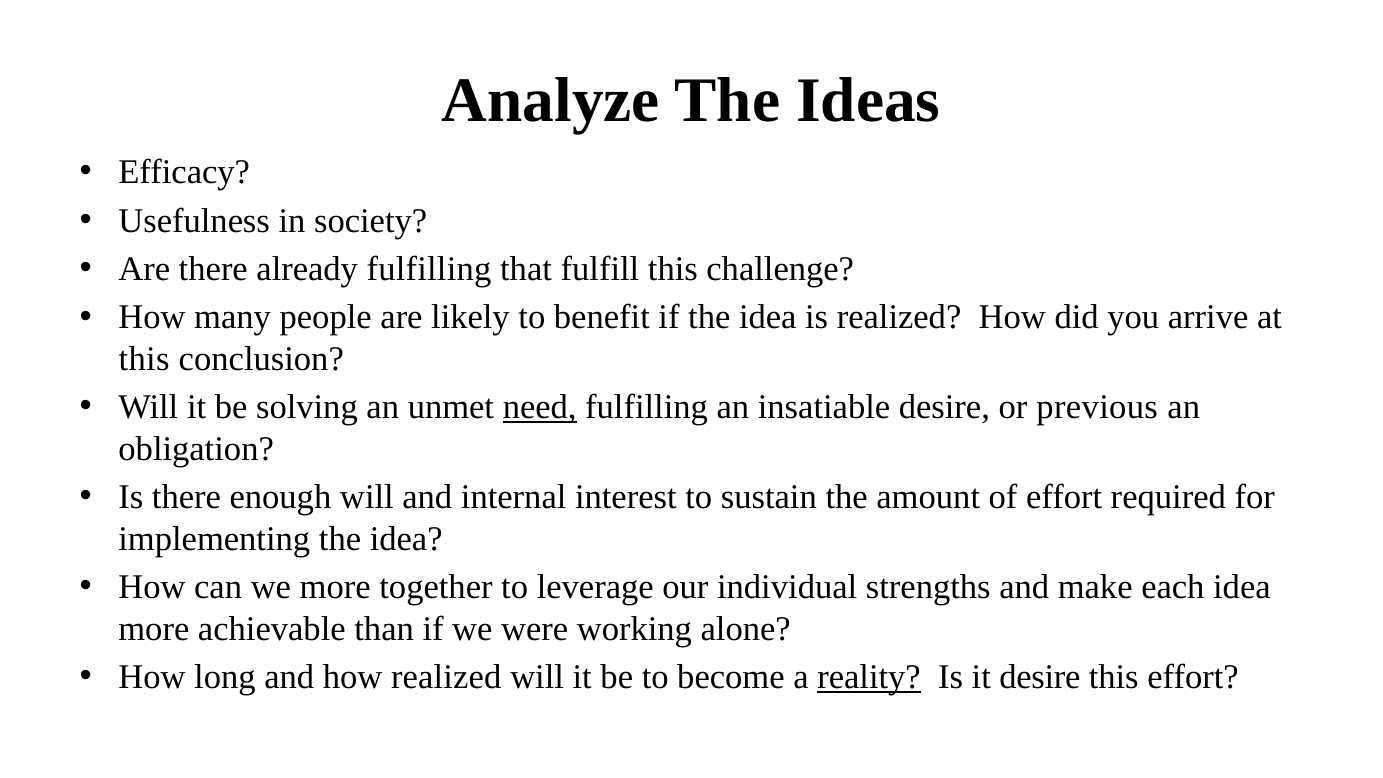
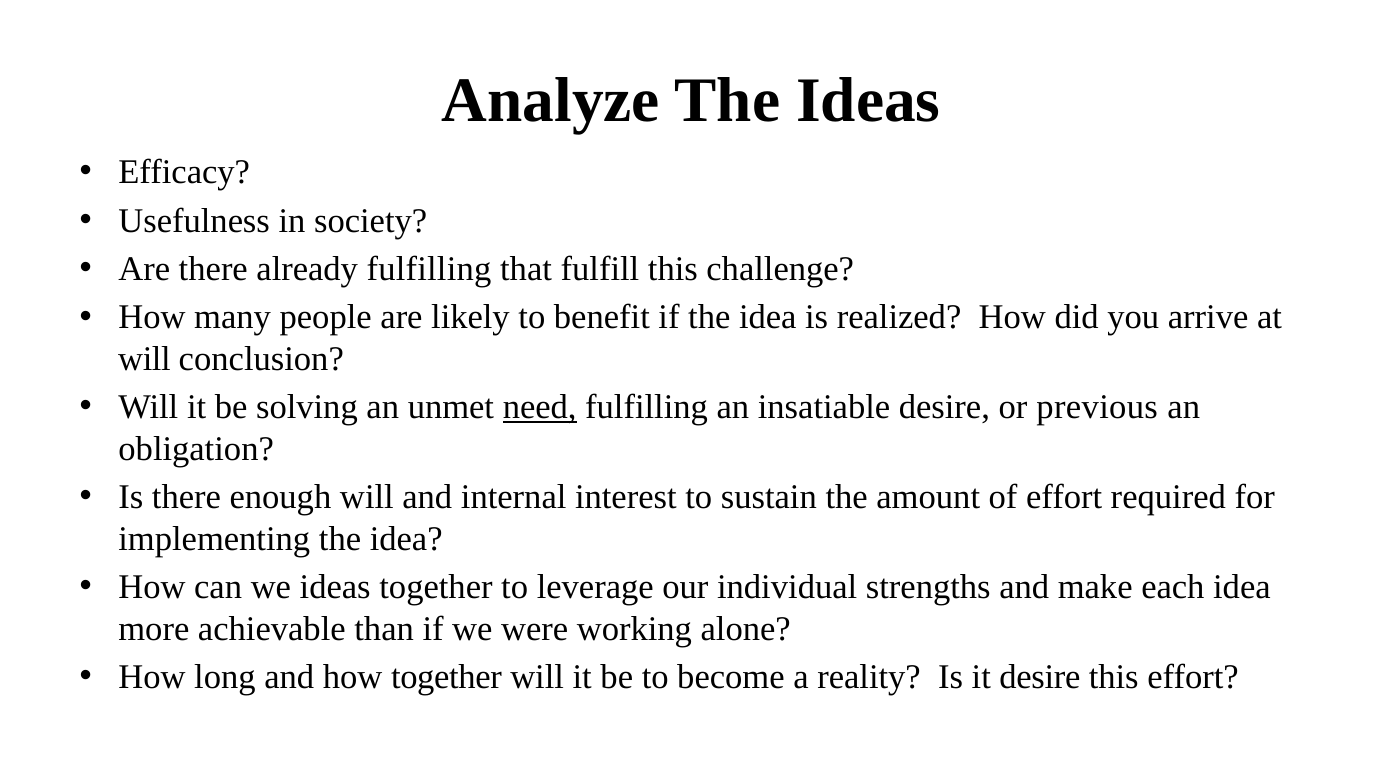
this at (144, 359): this -> will
we more: more -> ideas
how realized: realized -> together
reality underline: present -> none
